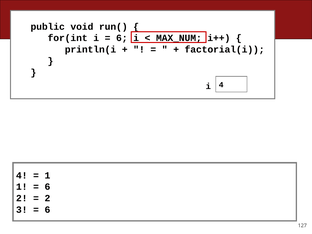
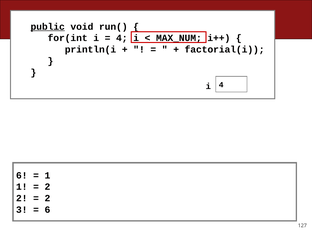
public underline: none -> present
6 at (122, 38): 6 -> 4
4 at (22, 175): 4 -> 6
6 at (47, 187): 6 -> 2
